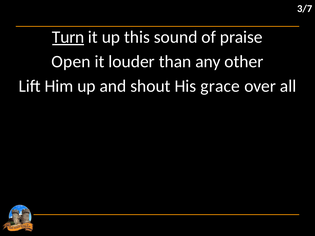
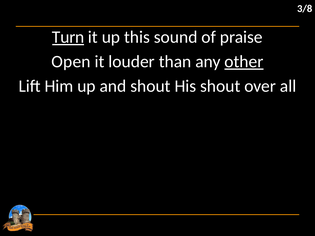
3/7: 3/7 -> 3/8
other underline: none -> present
His grace: grace -> shout
